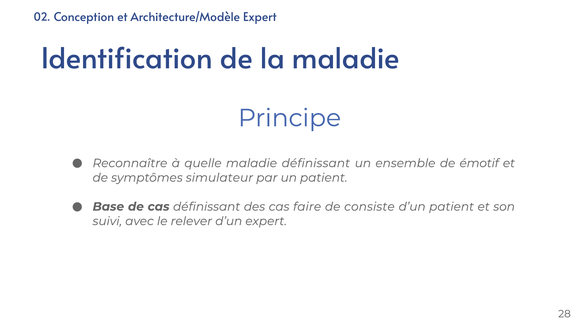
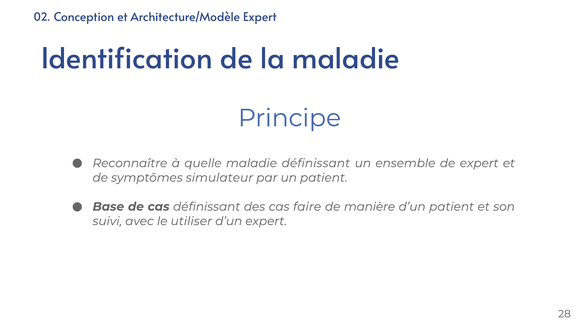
de émotif: émotif -> expert
consiste: consiste -> manière
relever: relever -> utiliser
